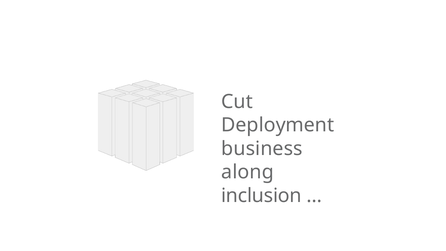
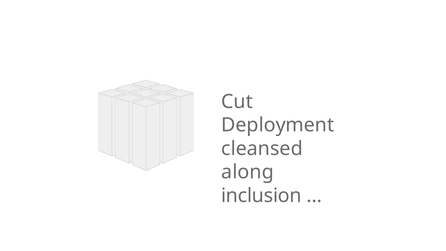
business: business -> cleansed
